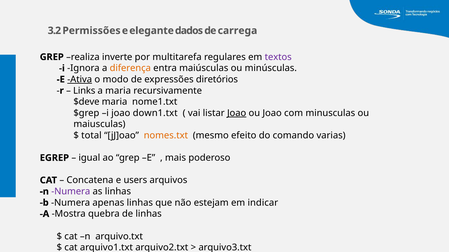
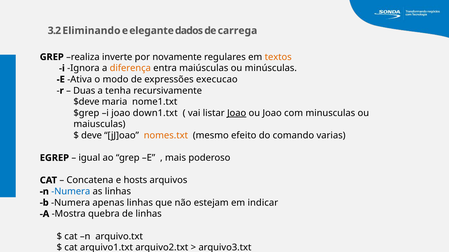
Permissões: Permissões -> Eliminando
multitarefa: multitarefa -> novamente
textos colour: purple -> orange
Ativa underline: present -> none
diretórios: diretórios -> execucao
Links: Links -> Duas
a maria: maria -> tenha
total: total -> deve
users: users -> hosts
Numera at (71, 192) colour: purple -> blue
